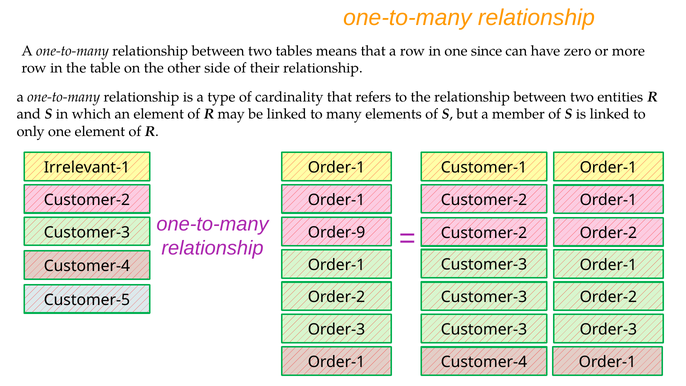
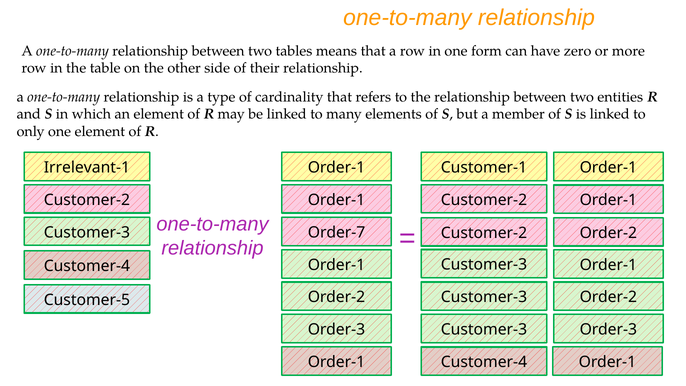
since: since -> form
Order-9: Order-9 -> Order-7
